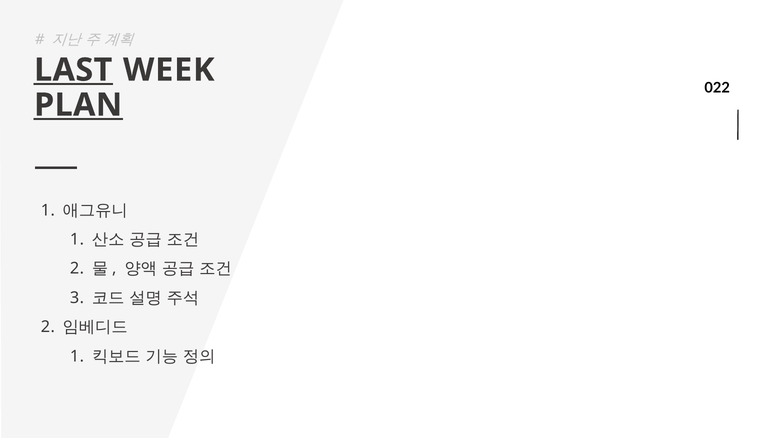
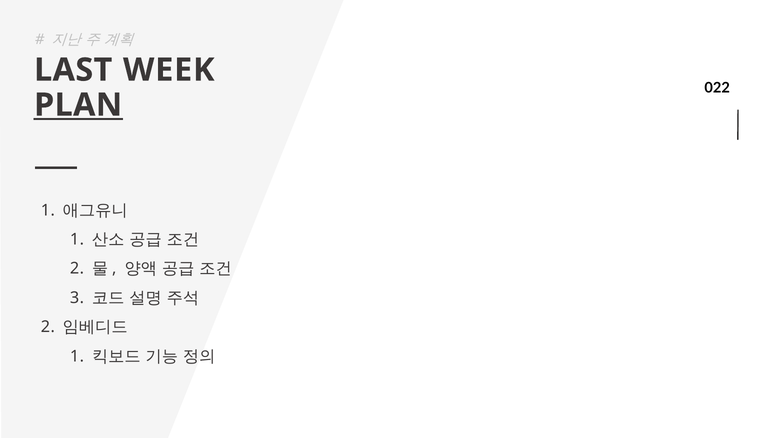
LAST underline: present -> none
